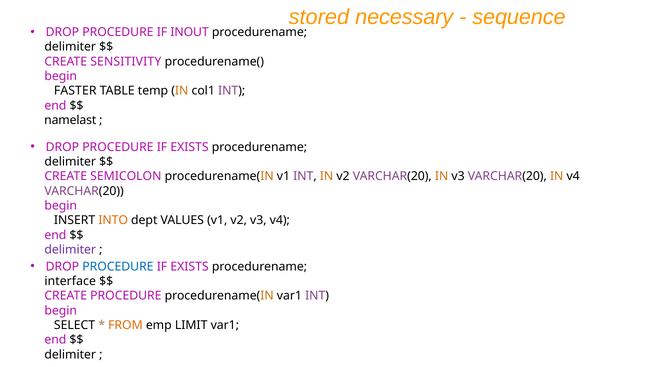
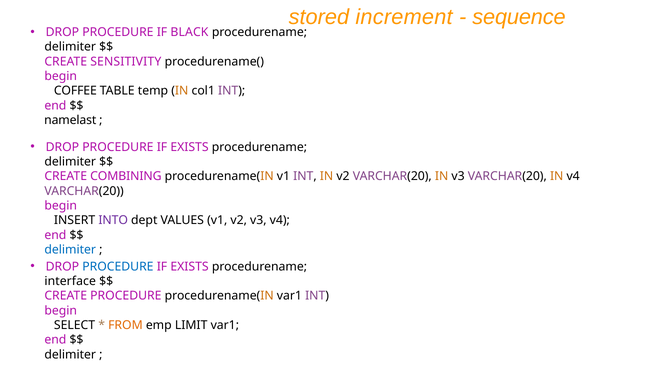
necessary: necessary -> increment
INOUT: INOUT -> BLACK
FASTER: FASTER -> COFFEE
SEMICOLON: SEMICOLON -> COMBINING
INTO colour: orange -> purple
delimiter at (70, 250) colour: purple -> blue
